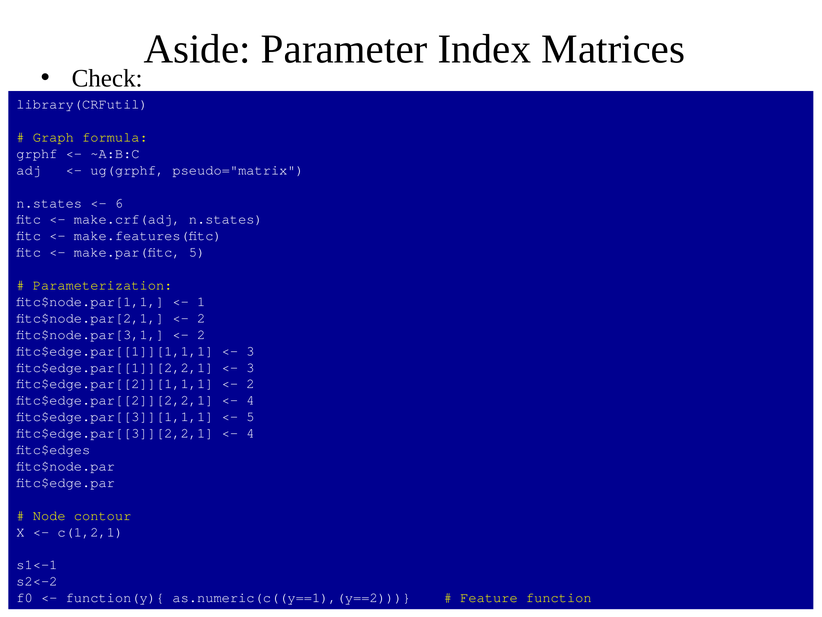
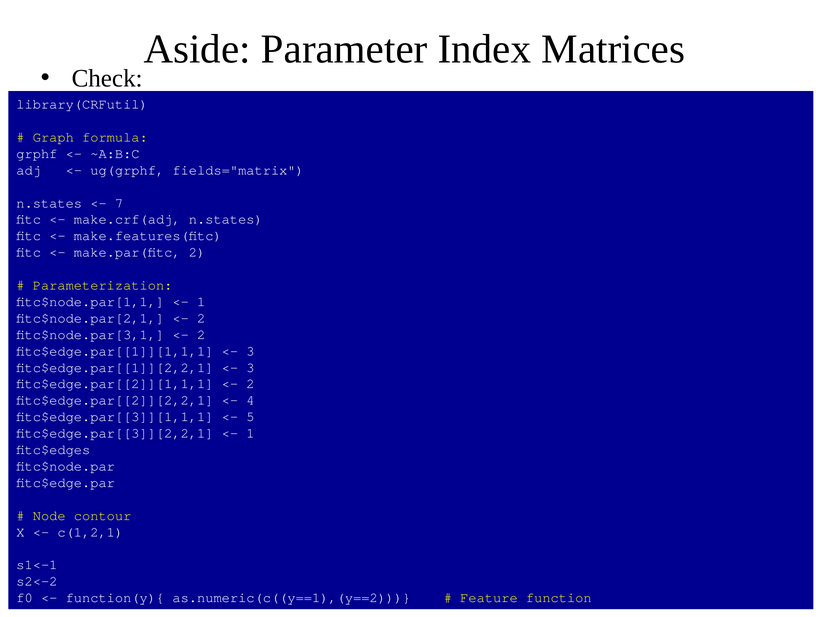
pseudo="matrix: pseudo="matrix -> fields="matrix
6: 6 -> 7
make.par(fitc 5: 5 -> 2
4 at (250, 433): 4 -> 1
